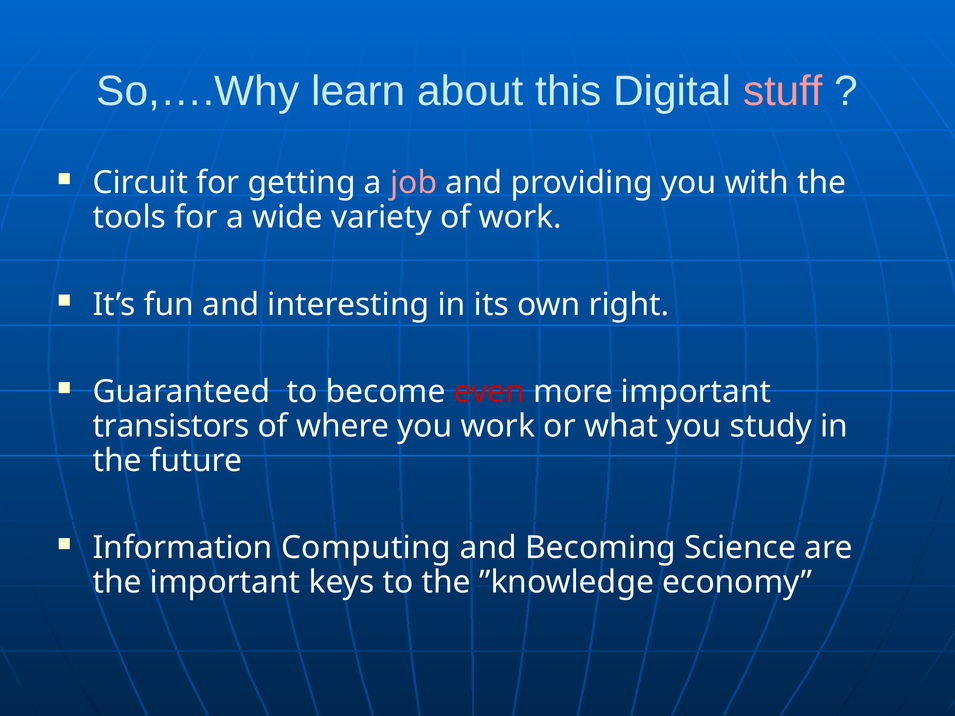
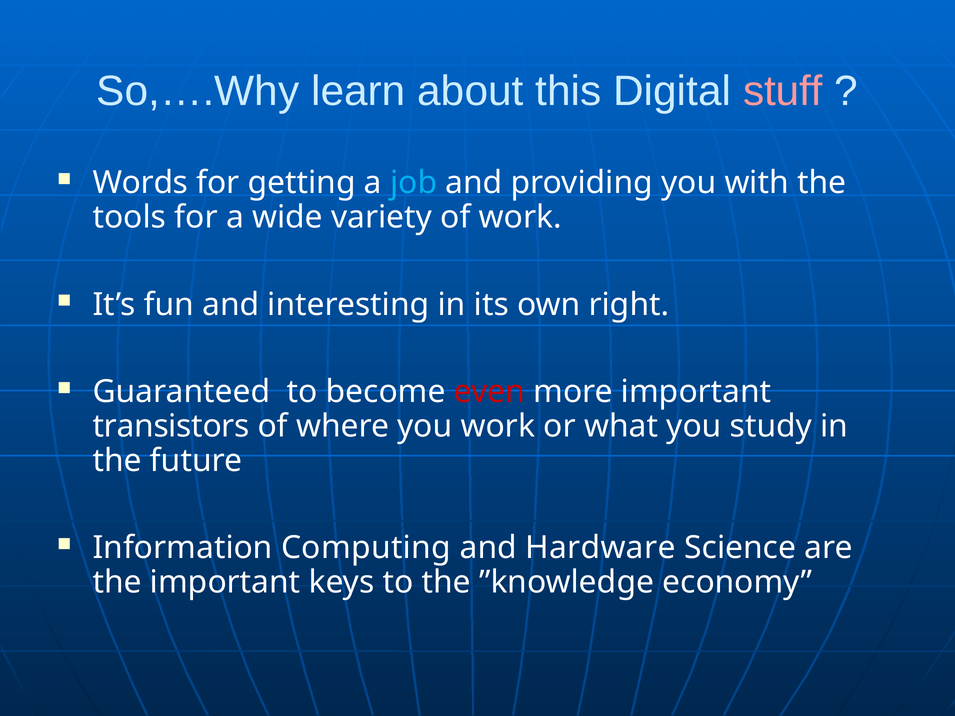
Circuit: Circuit -> Words
job colour: pink -> light blue
Becoming: Becoming -> Hardware
